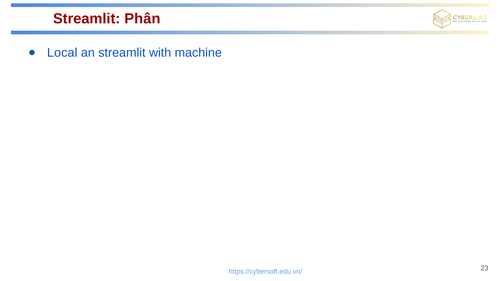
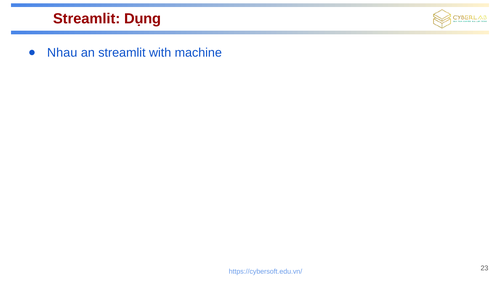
Phân: Phân -> Dụng
Local: Local -> Nhau
